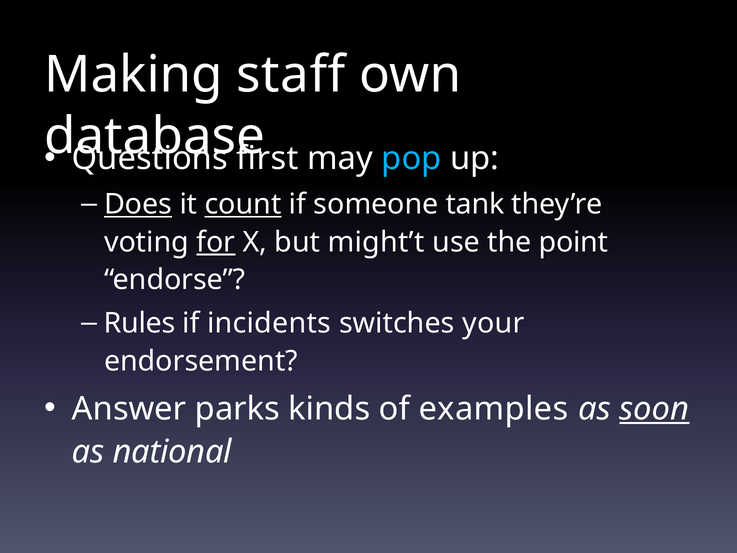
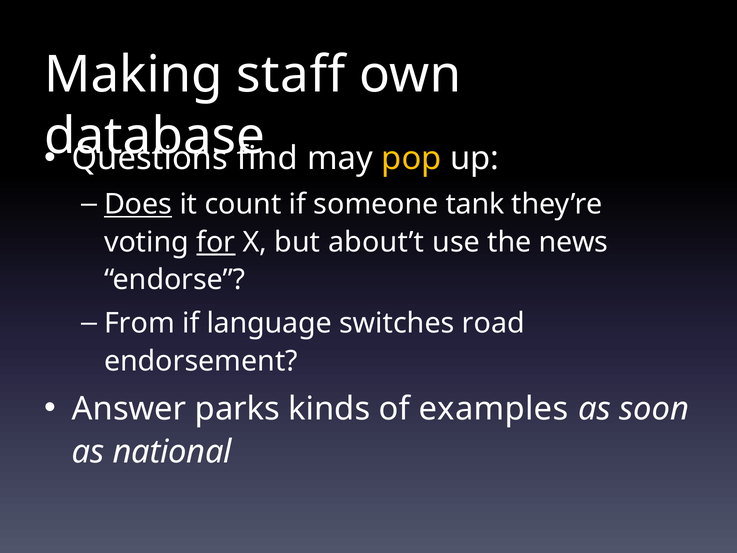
first: first -> find
pop colour: light blue -> yellow
count underline: present -> none
might’t: might’t -> about’t
point: point -> news
Rules: Rules -> From
incidents: incidents -> language
your: your -> road
soon underline: present -> none
